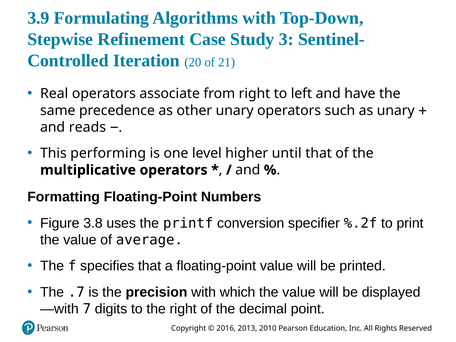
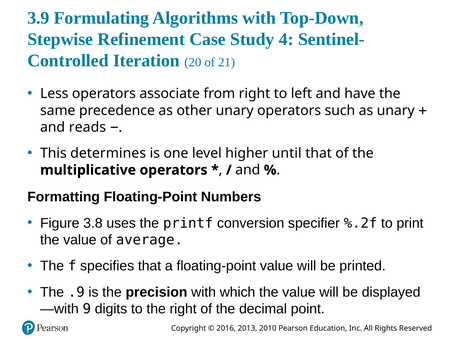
3: 3 -> 4
Real: Real -> Less
performing: performing -> determines
.7: .7 -> .9
7: 7 -> 9
